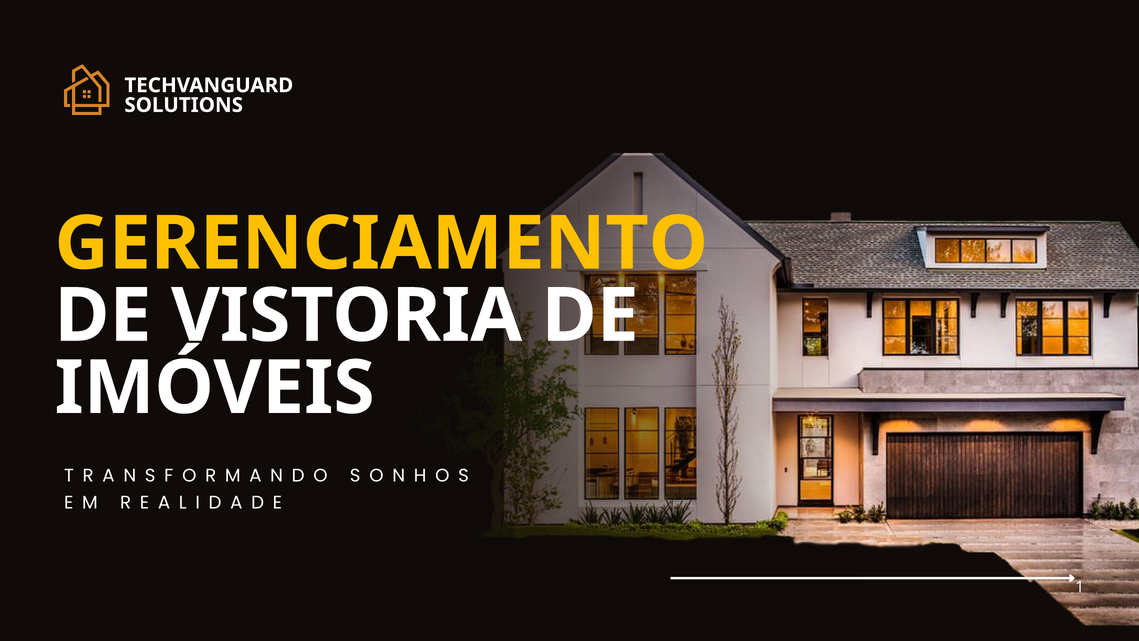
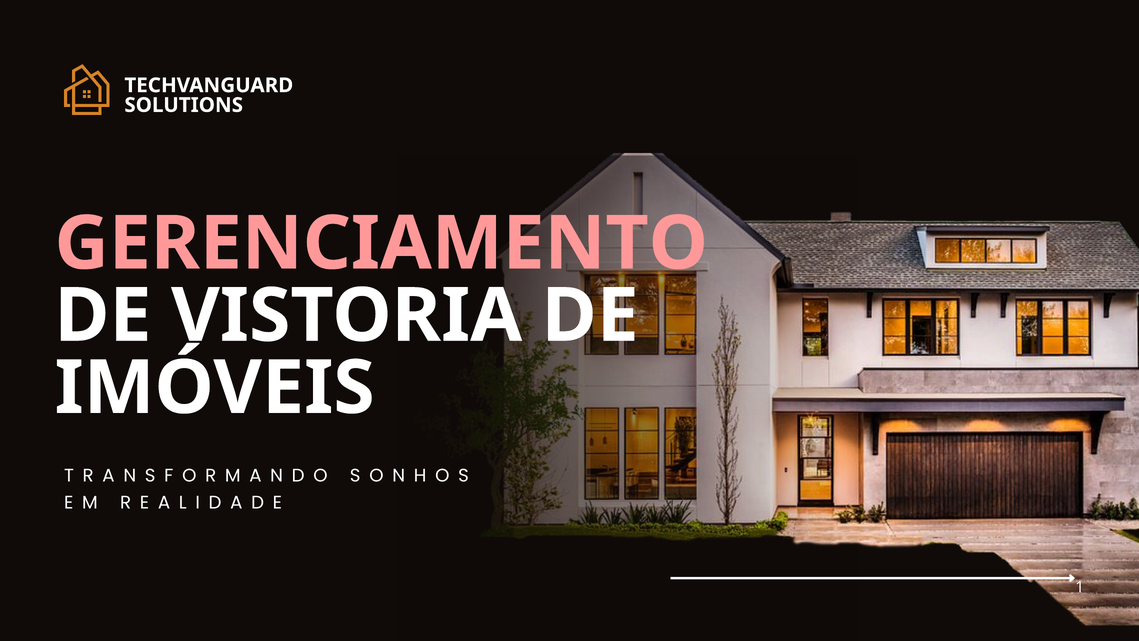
GERENCIAMENTO colour: yellow -> pink
